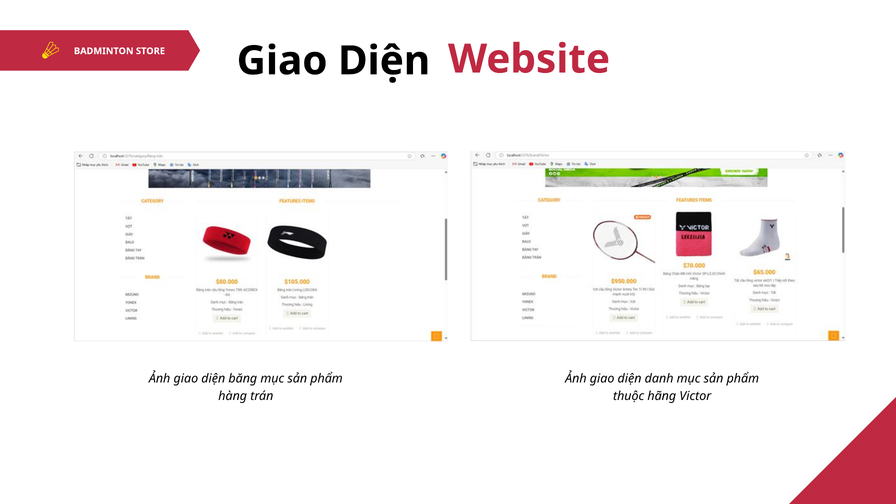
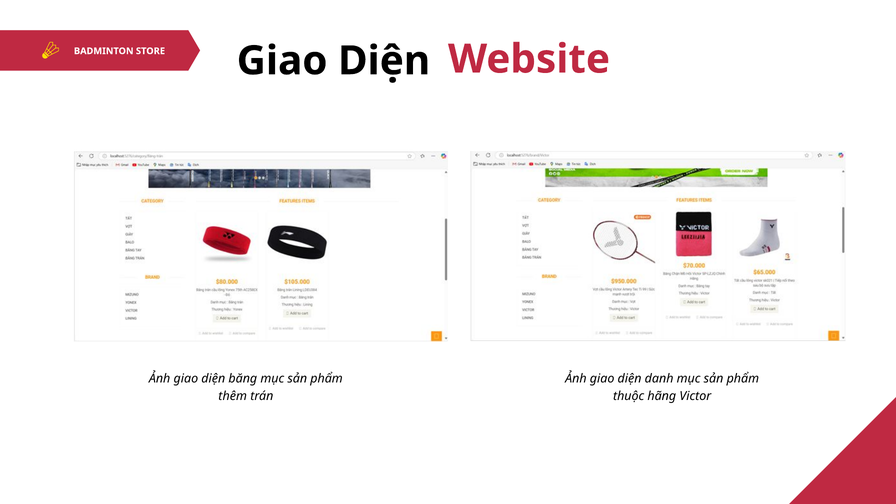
hàng: hàng -> thêm
